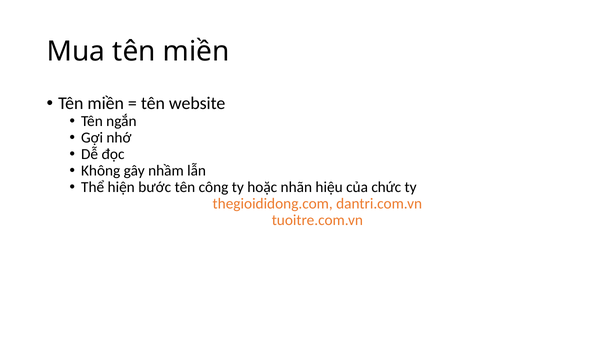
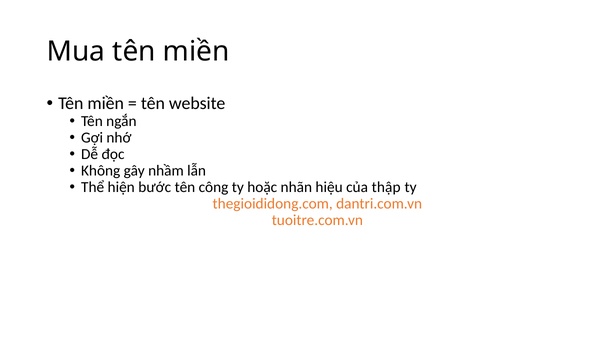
chức: chức -> thập
